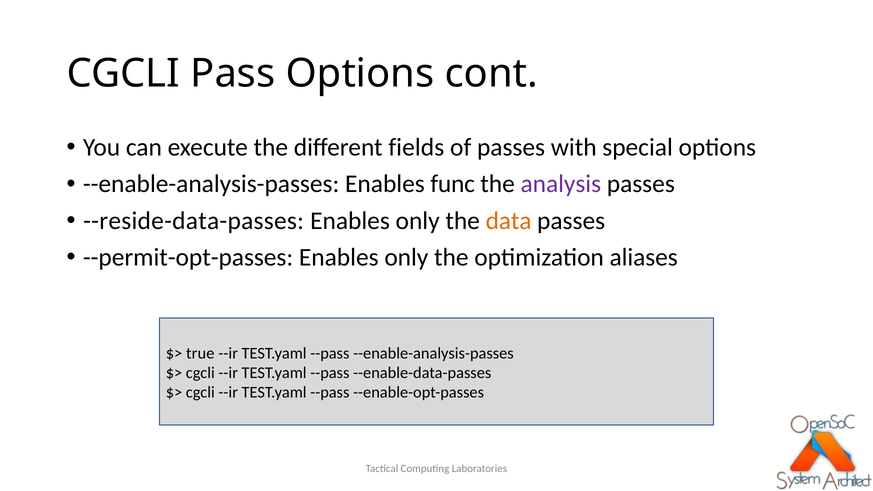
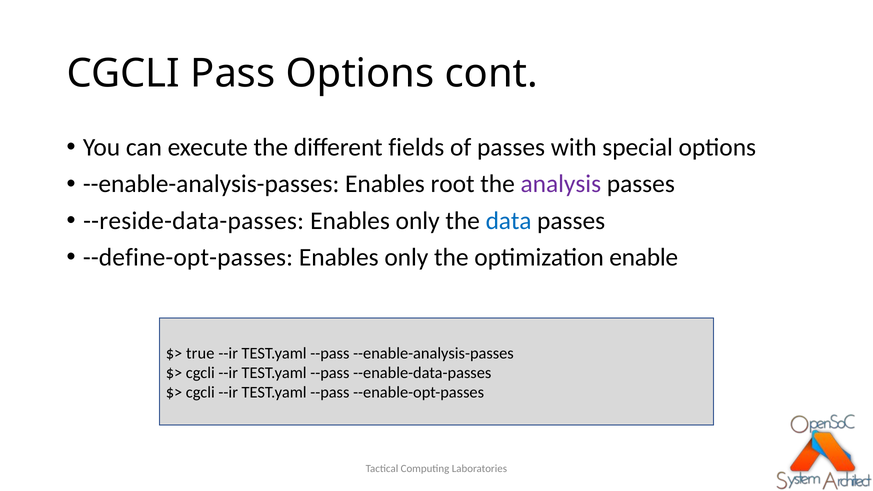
func: func -> root
data colour: orange -> blue
--permit-opt-passes: --permit-opt-passes -> --define-opt-passes
aliases: aliases -> enable
